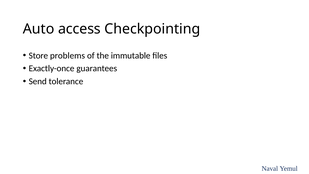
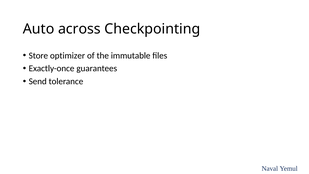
access: access -> across
problems: problems -> optimizer
